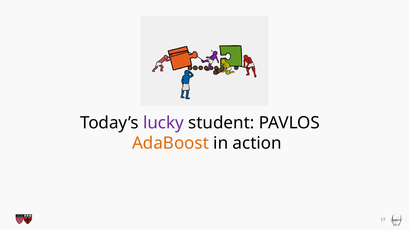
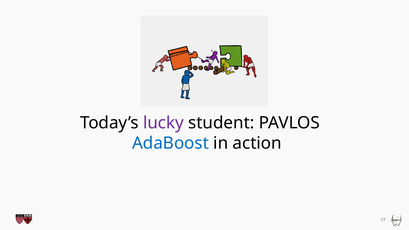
AdaBoost colour: orange -> blue
